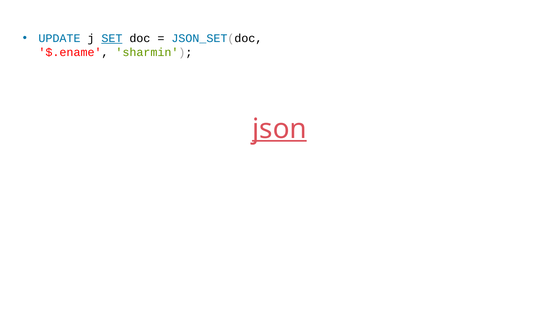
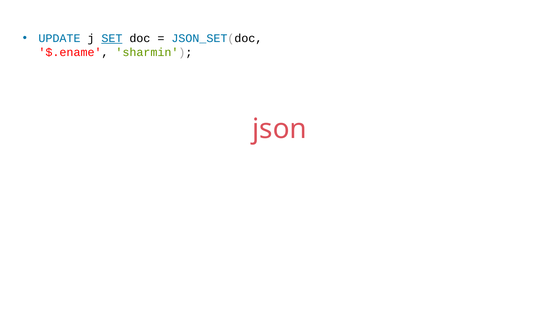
json underline: present -> none
